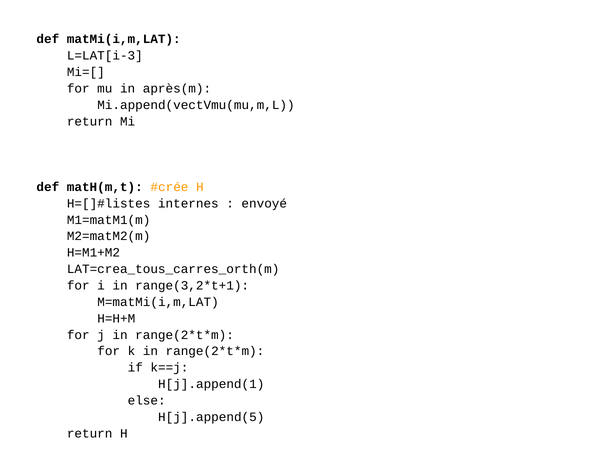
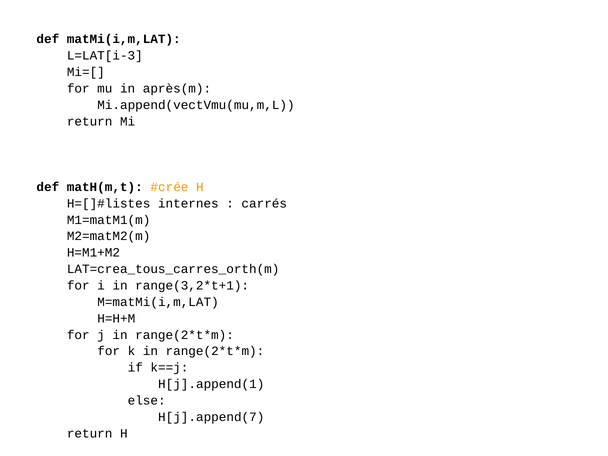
envoyé: envoyé -> carrés
H[j].append(5: H[j].append(5 -> H[j].append(7
